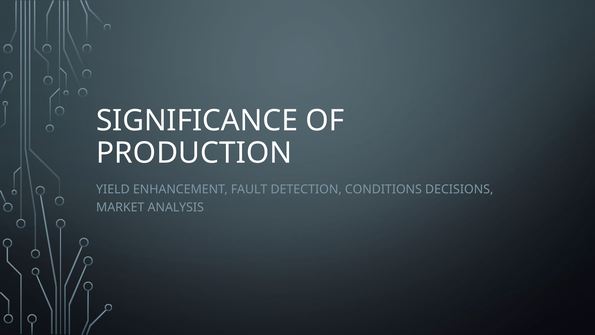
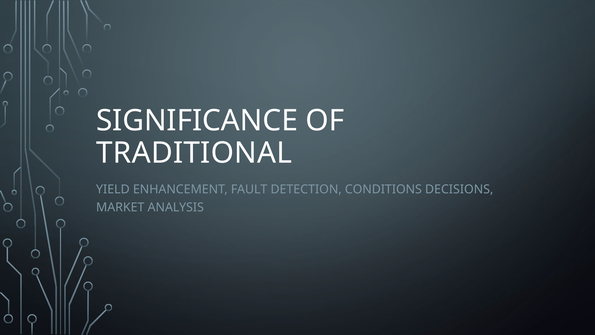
PRODUCTION: PRODUCTION -> TRADITIONAL
